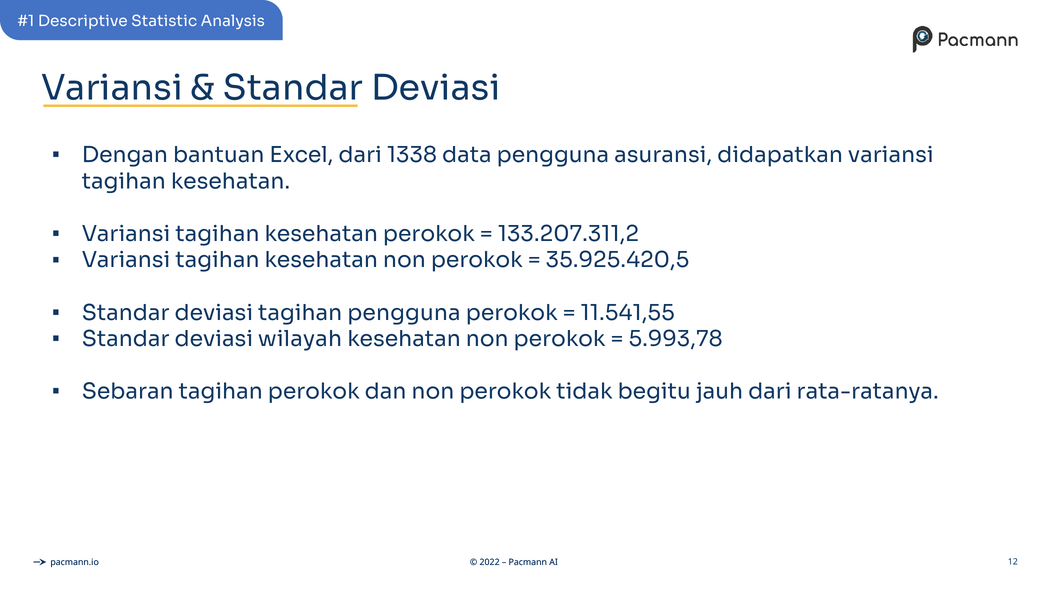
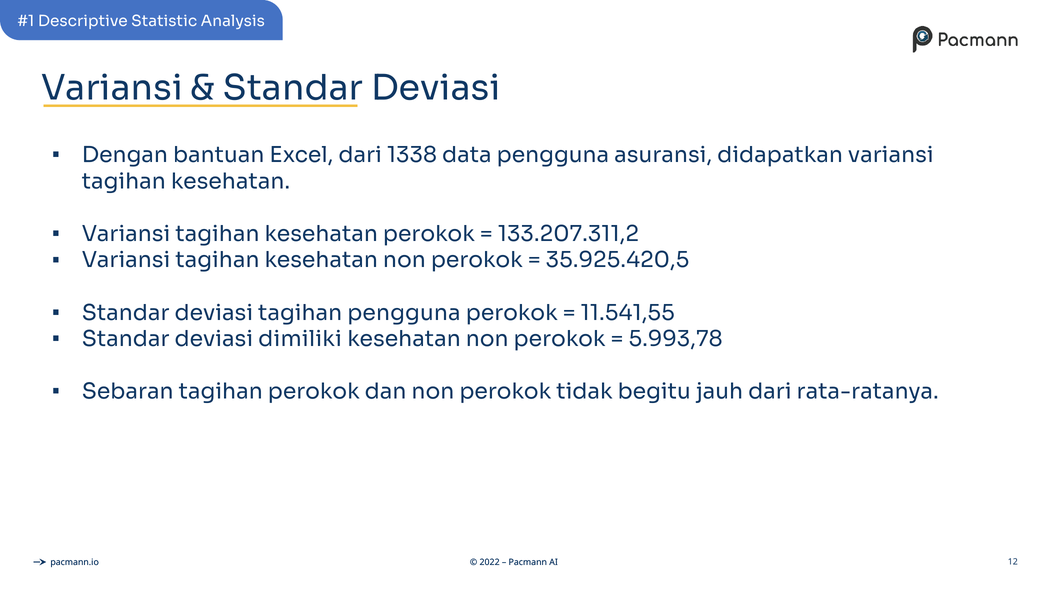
wilayah: wilayah -> dimiliki
